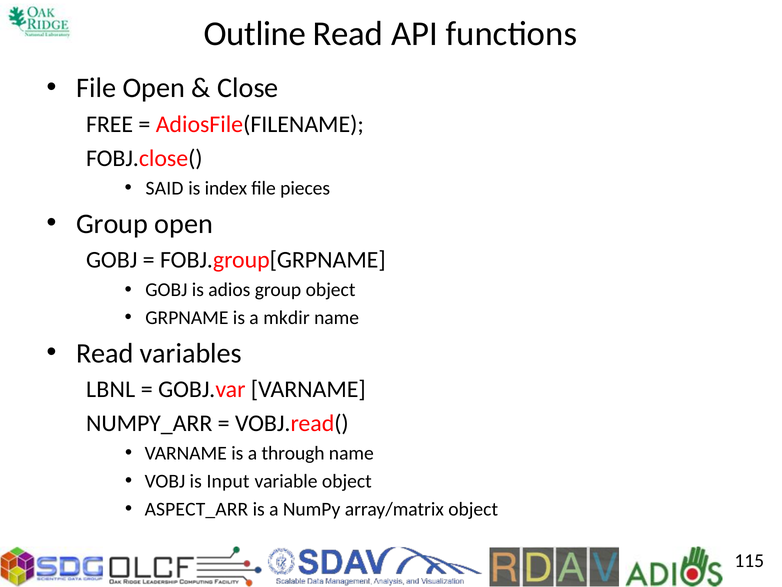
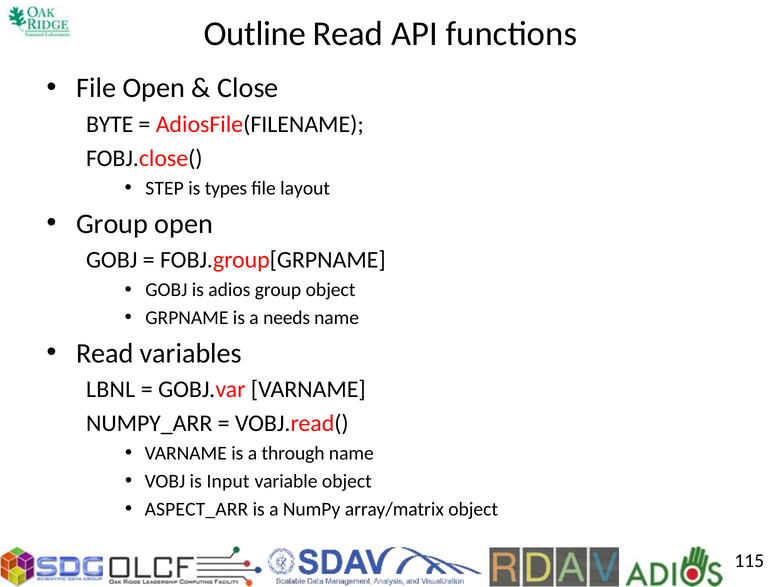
FREE: FREE -> BYTE
SAID: SAID -> STEP
index: index -> types
pieces: pieces -> layout
mkdir: mkdir -> needs
